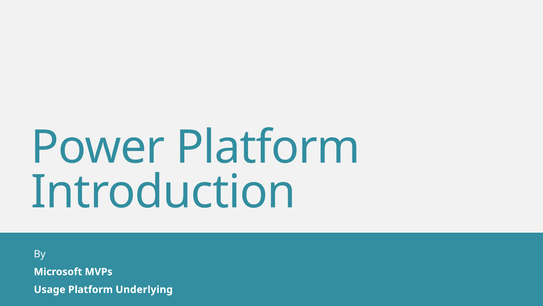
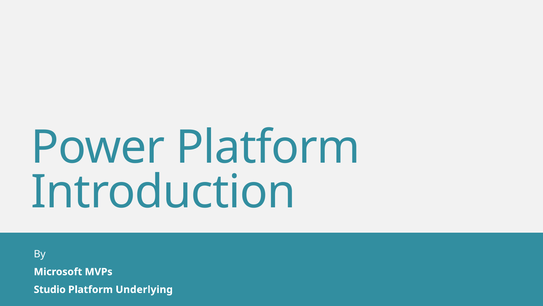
Usage: Usage -> Studio
